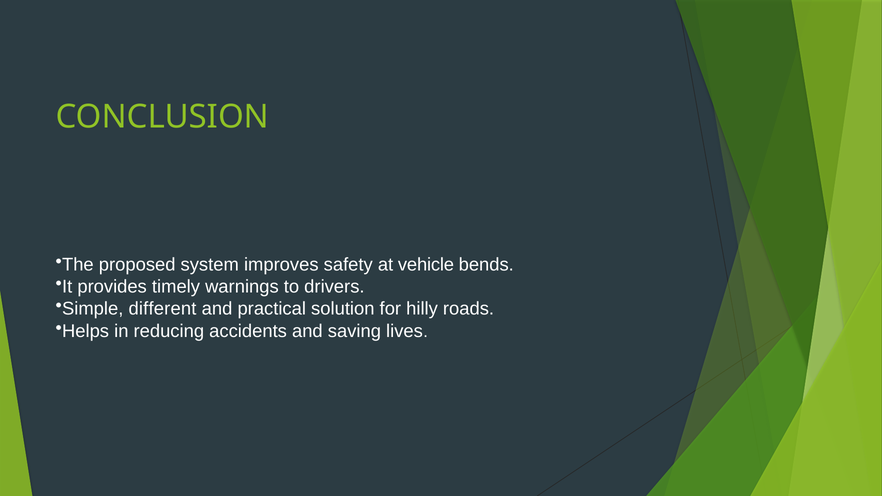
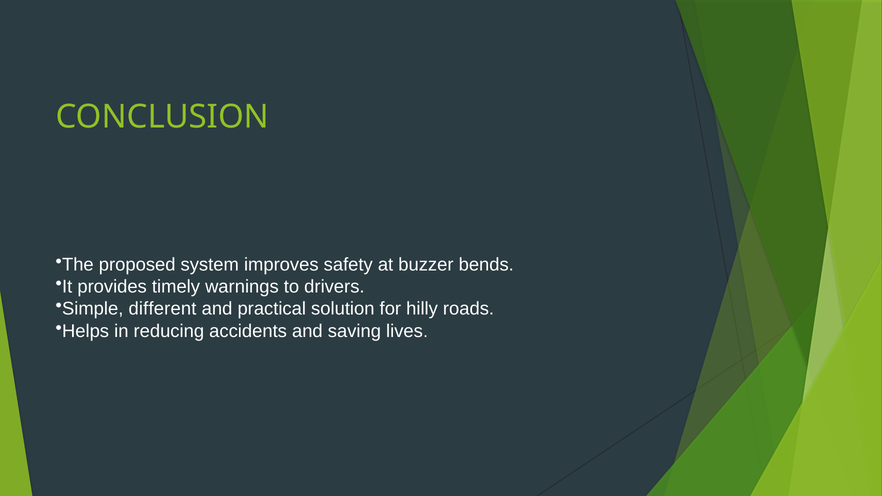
vehicle: vehicle -> buzzer
